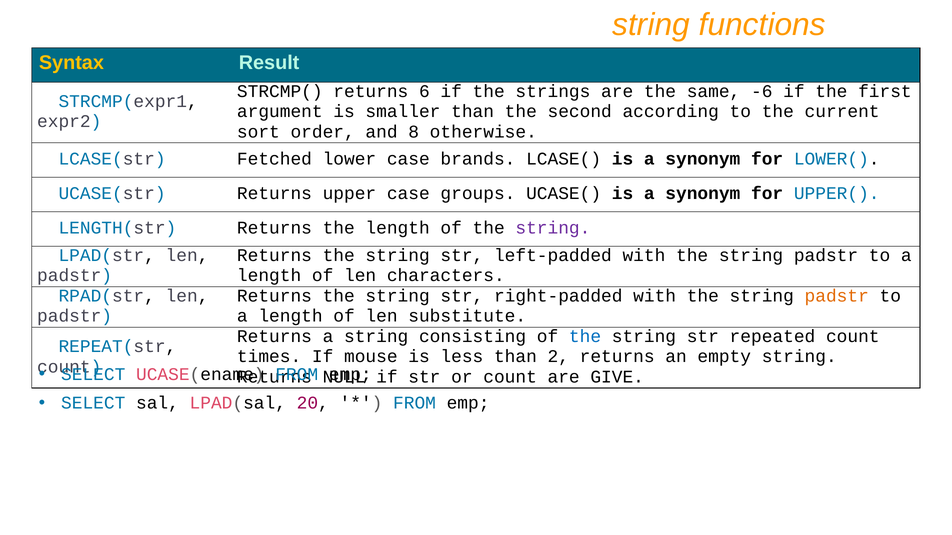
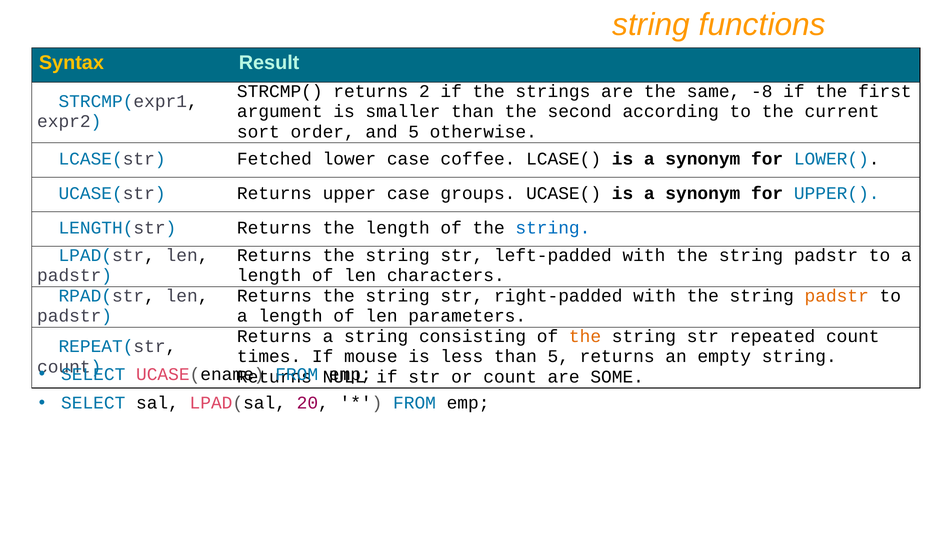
6: 6 -> 2
-6: -6 -> -8
and 8: 8 -> 5
brands: brands -> coffee
string at (553, 228) colour: purple -> blue
substitute: substitute -> parameters
the at (585, 337) colour: blue -> orange
than 2: 2 -> 5
GIVE: GIVE -> SOME
